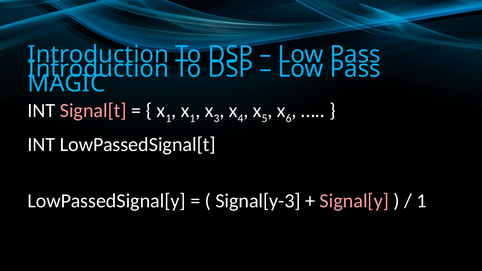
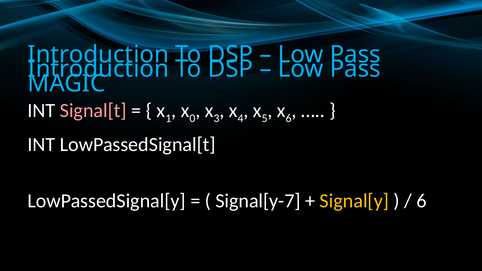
1 at (192, 118): 1 -> 0
Signal[y-3: Signal[y-3 -> Signal[y-7
Signal[y colour: pink -> yellow
1 at (421, 201): 1 -> 6
